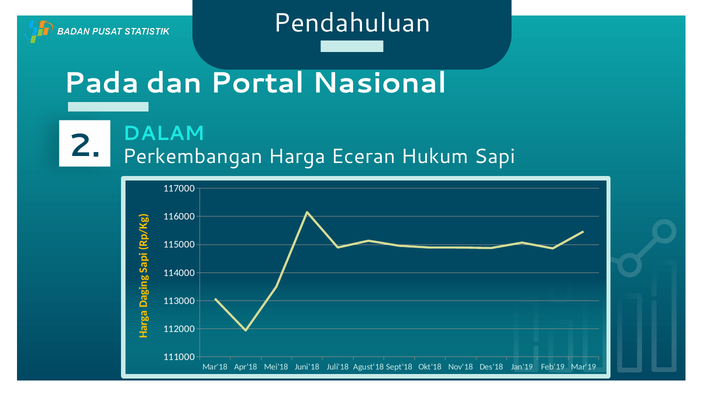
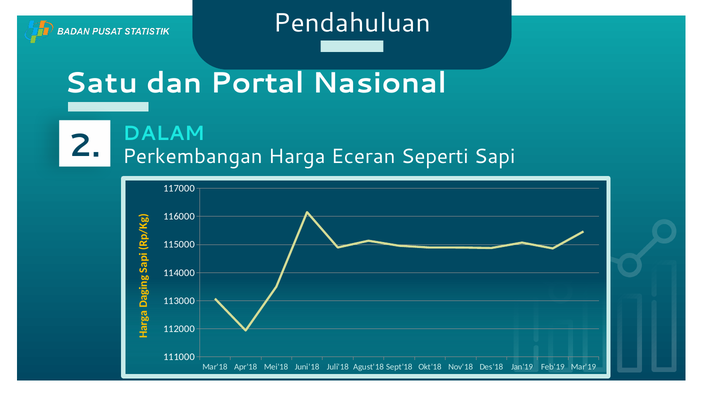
Pada: Pada -> Satu
Hukum: Hukum -> Seperti
